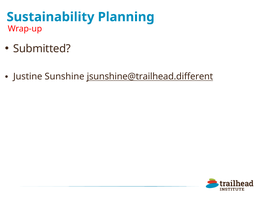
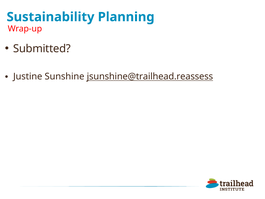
jsunshine@trailhead.different: jsunshine@trailhead.different -> jsunshine@trailhead.reassess
